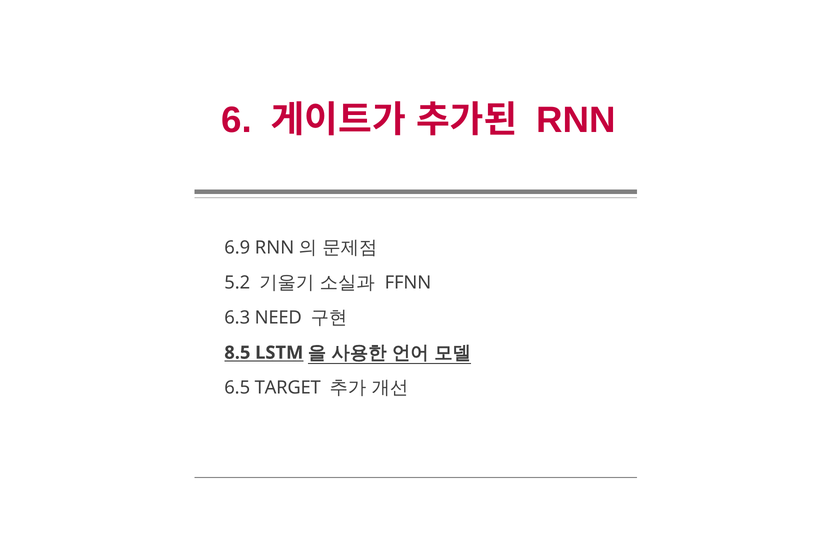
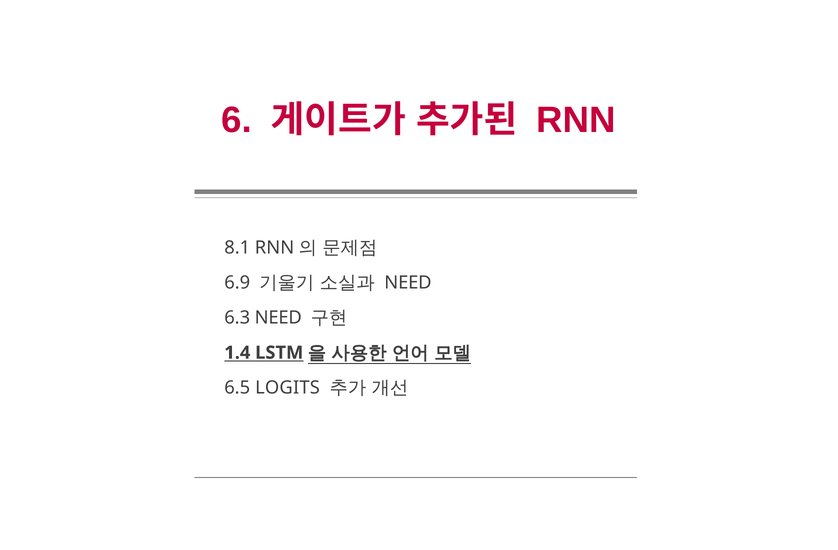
6.9: 6.9 -> 8.1
5.2: 5.2 -> 6.9
FFNN at (408, 283): FFNN -> NEED
8.5: 8.5 -> 1.4
TARGET: TARGET -> LOGITS
